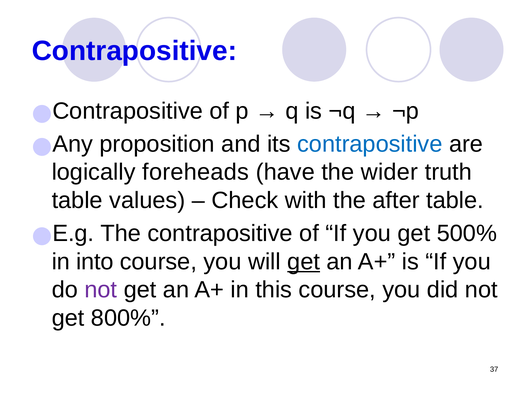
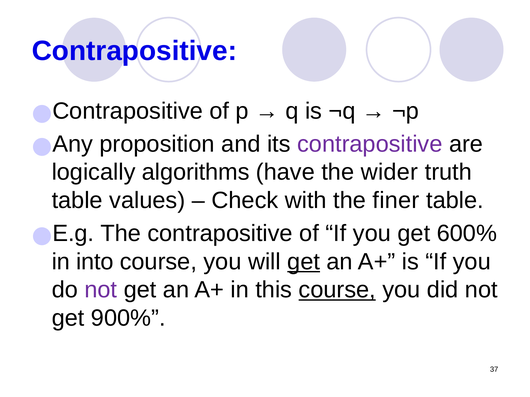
contrapositive at (370, 144) colour: blue -> purple
foreheads: foreheads -> algorithms
after: after -> finer
500%: 500% -> 600%
course at (337, 290) underline: none -> present
800%: 800% -> 900%
